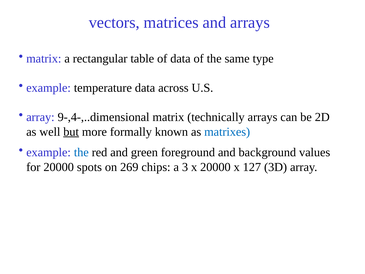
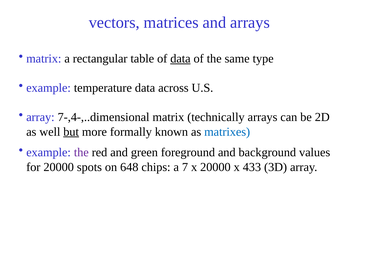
data at (180, 59) underline: none -> present
9-,4-,..dimensional: 9-,4-,..dimensional -> 7-,4-,..dimensional
the at (81, 152) colour: blue -> purple
269: 269 -> 648
3: 3 -> 7
127: 127 -> 433
